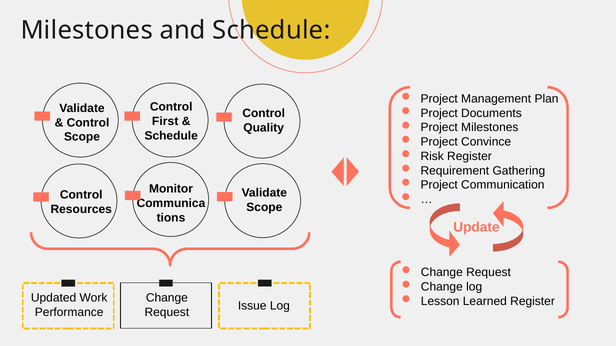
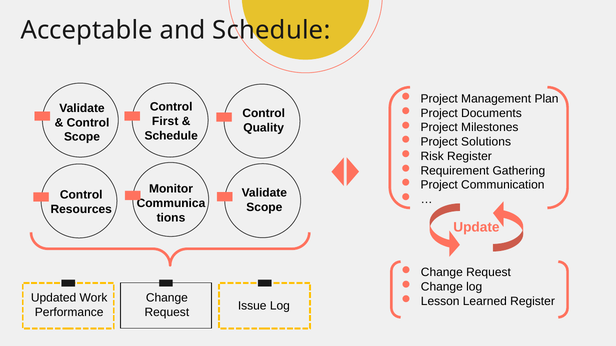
Milestones at (87, 30): Milestones -> Acceptable
Convince: Convince -> Solutions
